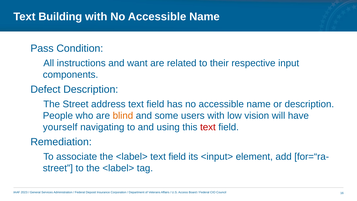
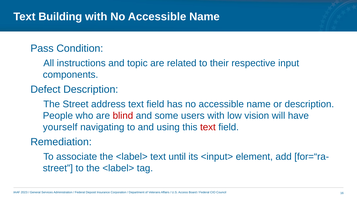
want: want -> topic
blind colour: orange -> red
<label> text field: field -> until
